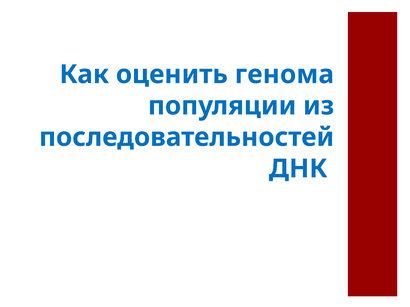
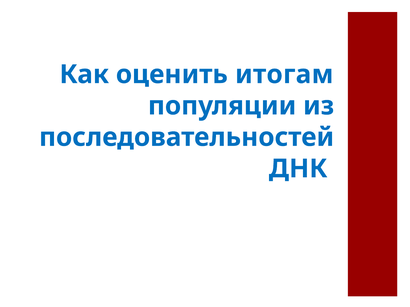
генома: генома -> итогам
